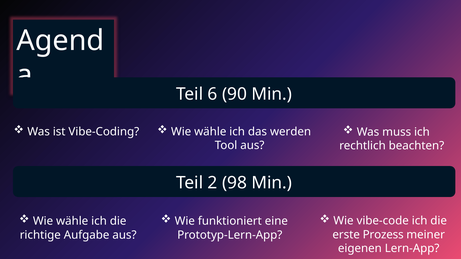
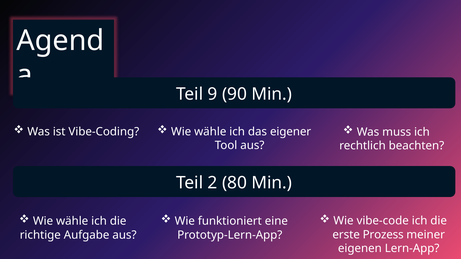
6: 6 -> 9
werden: werden -> eigener
98: 98 -> 80
